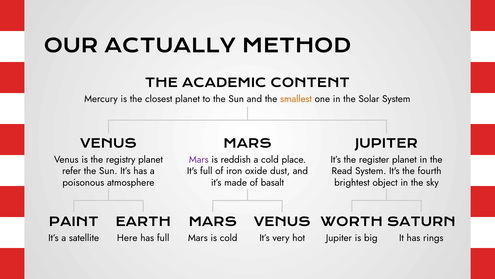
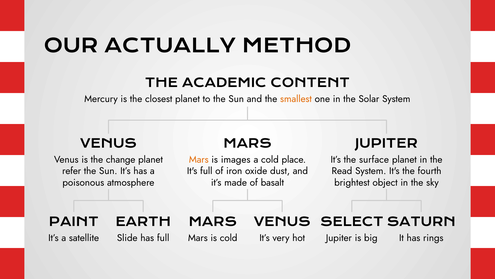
registry: registry -> change
Mars at (199, 159) colour: purple -> orange
reddish: reddish -> images
register: register -> surface
WORTH: WORTH -> SELECT
Here: Here -> Slide
